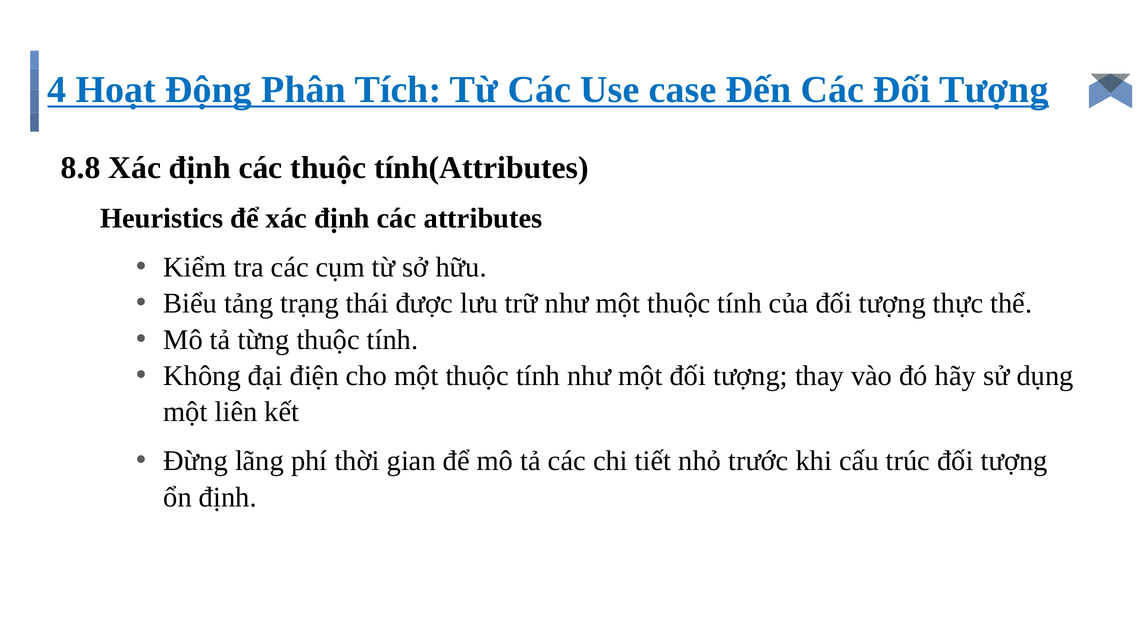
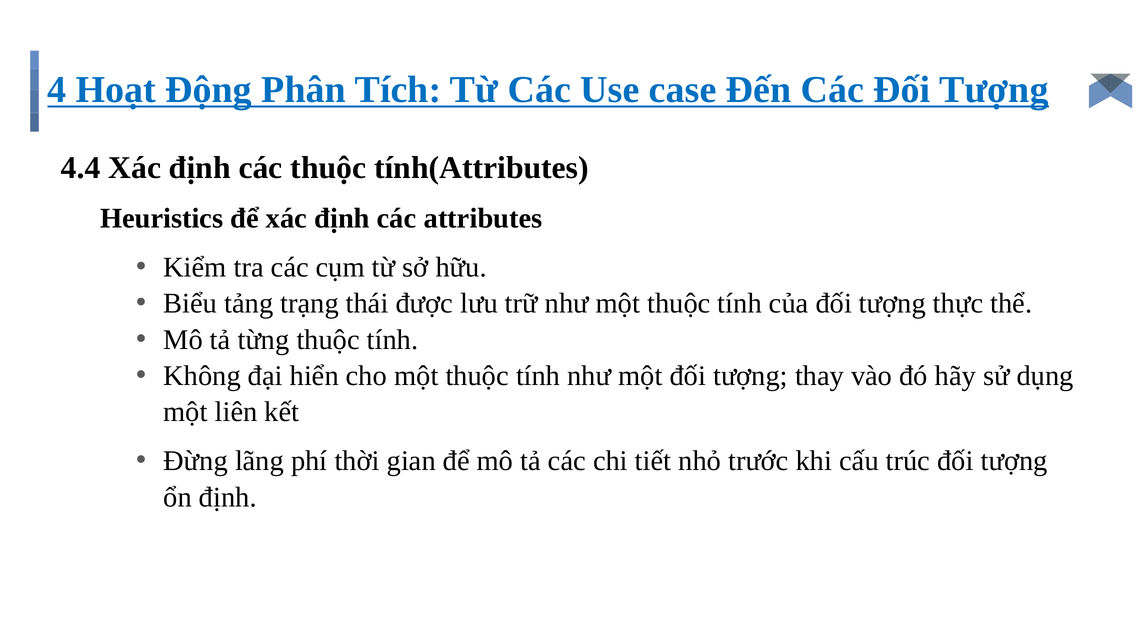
8.8: 8.8 -> 4.4
điện: điện -> hiển
